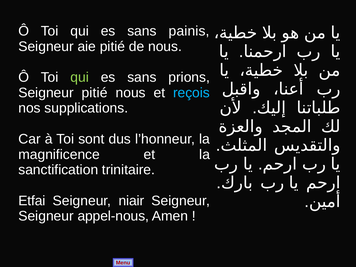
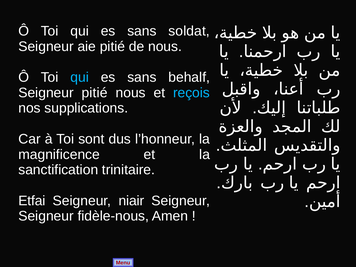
painis: painis -> soldat
qui at (80, 77) colour: light green -> light blue
prions: prions -> behalf
appel-nous: appel-nous -> fidèle-nous
